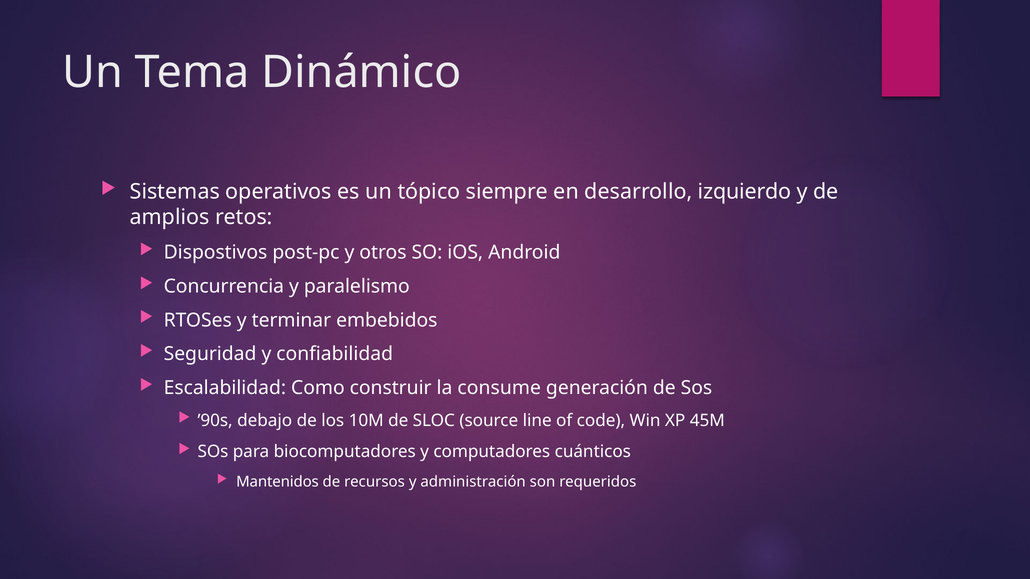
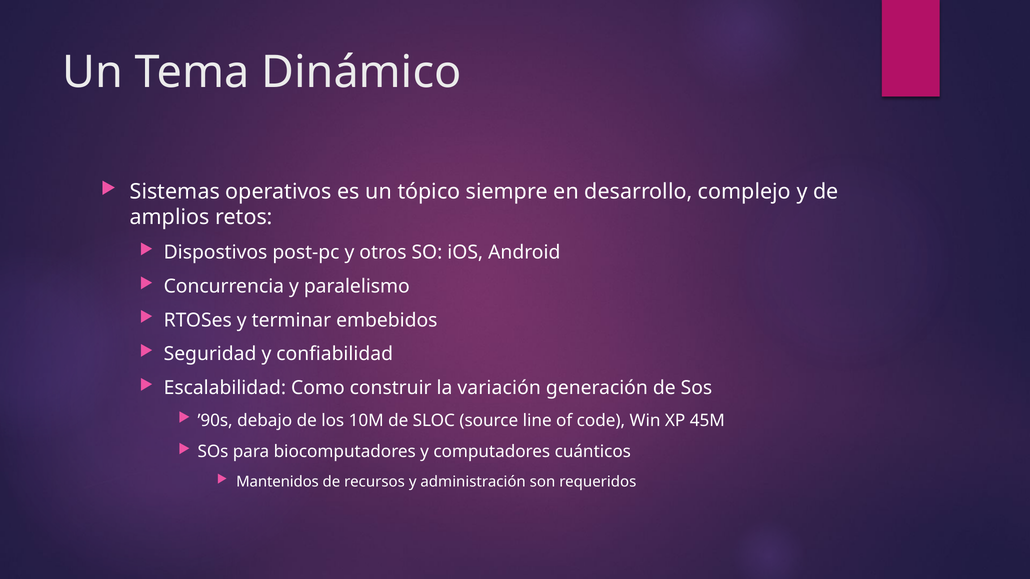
izquierdo: izquierdo -> complejo
consume: consume -> variación
